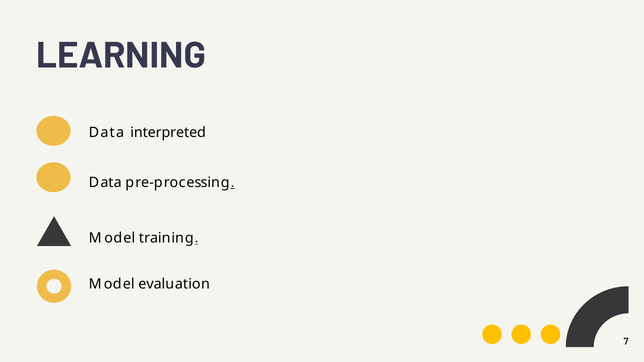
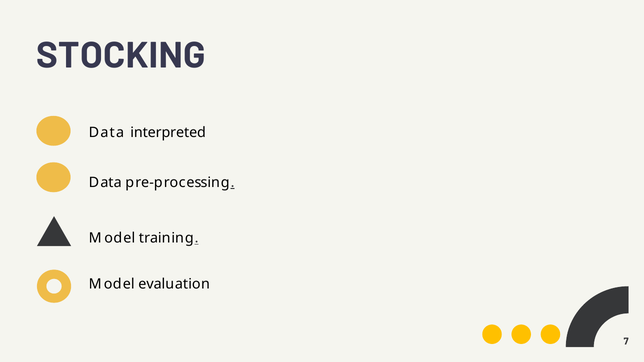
LEARNING: LEARNING -> STOCKING
